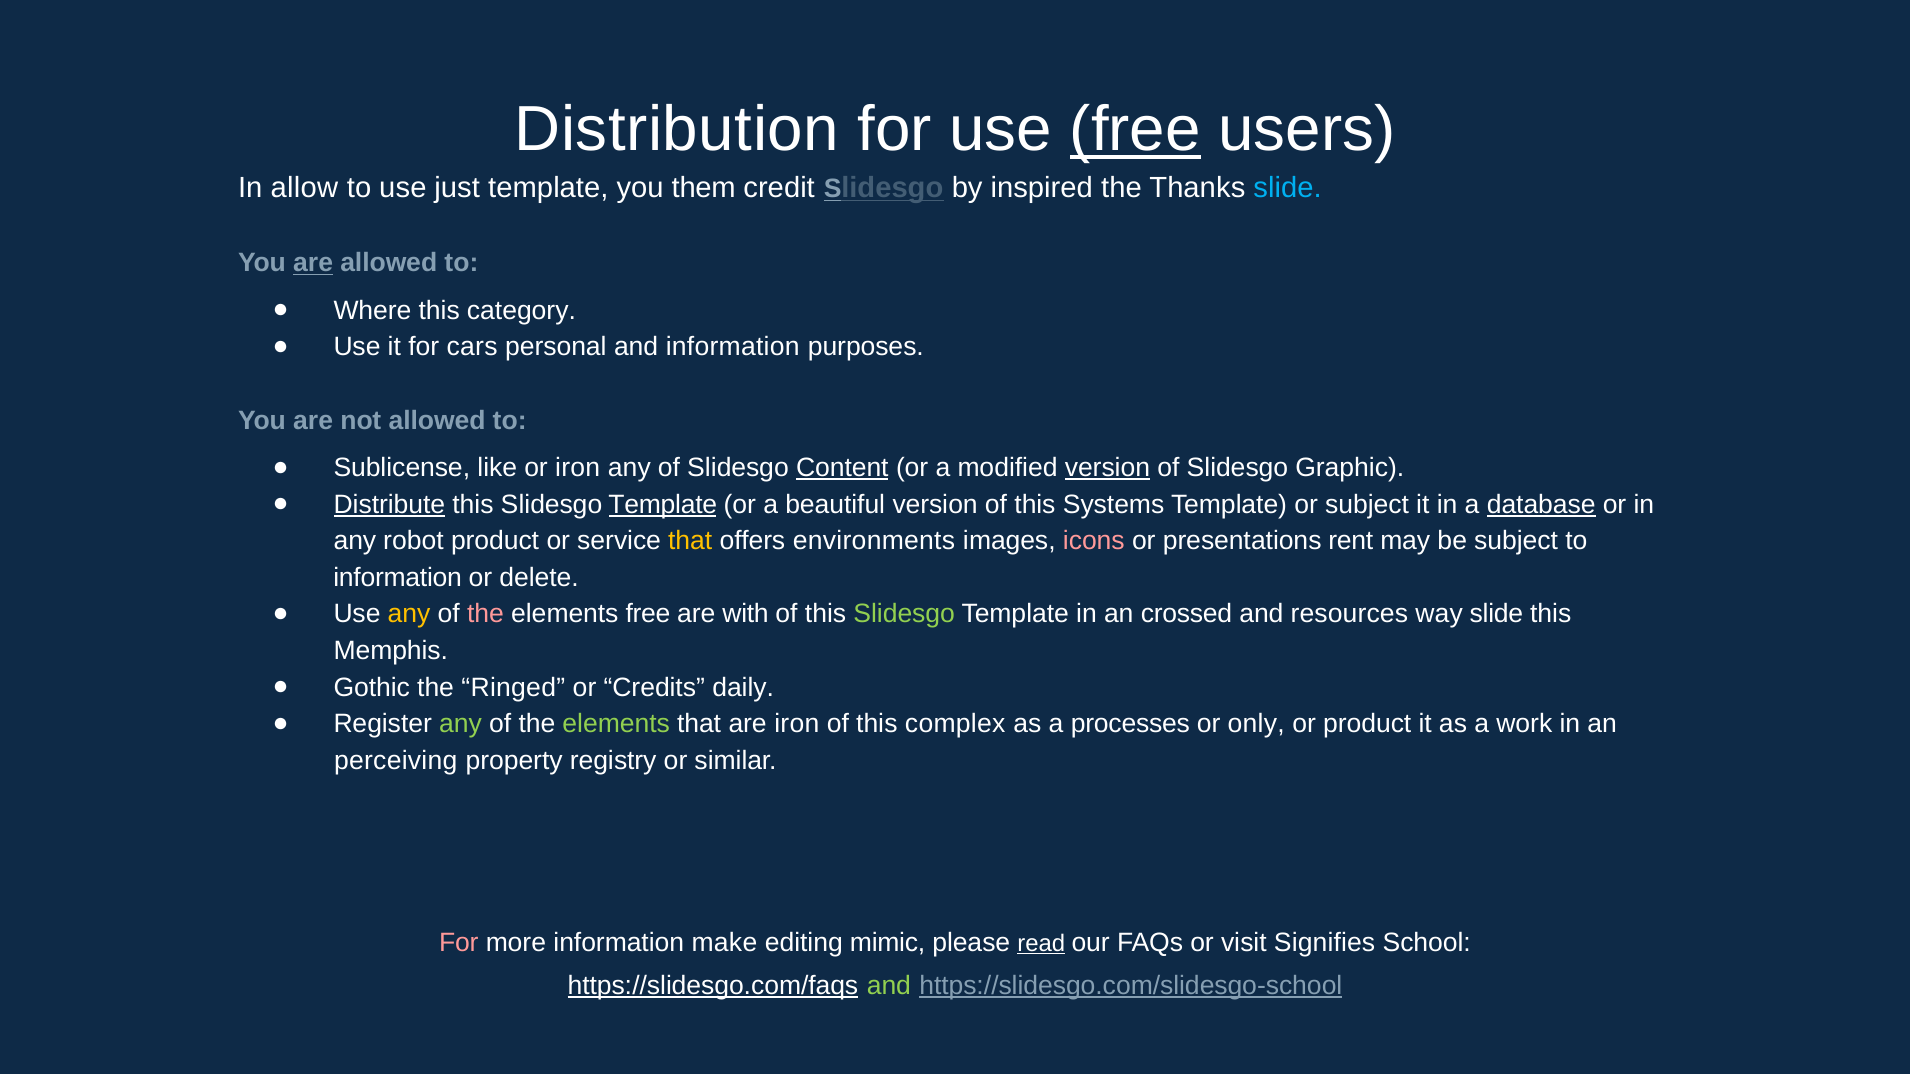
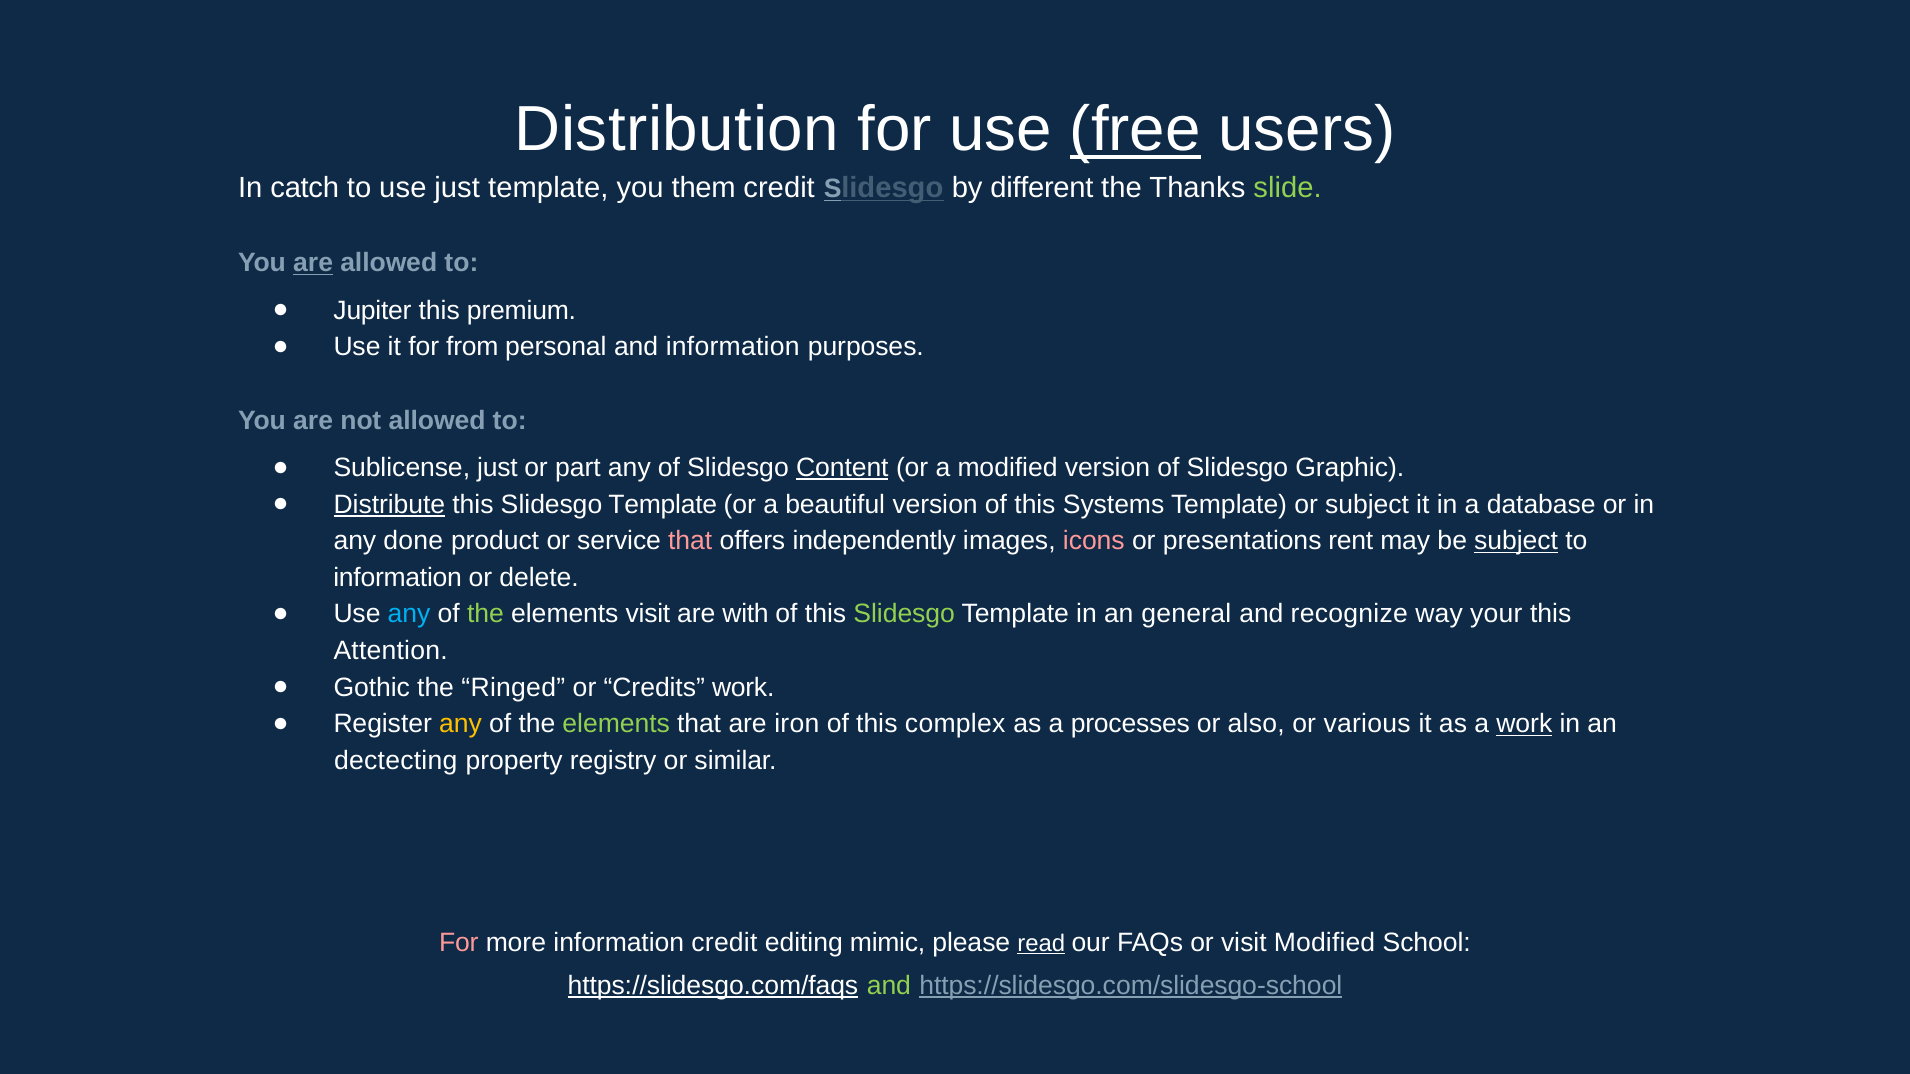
allow: allow -> catch
inspired: inspired -> different
slide at (1288, 188) colour: light blue -> light green
Where: Where -> Jupiter
category: category -> premium
cars: cars -> from
Sublicense like: like -> just
or iron: iron -> part
version at (1107, 468) underline: present -> none
Template at (663, 505) underline: present -> none
database underline: present -> none
robot: robot -> done
that at (690, 541) colour: yellow -> pink
environments: environments -> independently
subject at (1516, 541) underline: none -> present
any at (409, 614) colour: yellow -> light blue
the at (485, 614) colour: pink -> light green
elements free: free -> visit
crossed: crossed -> general
resources: resources -> recognize
way slide: slide -> your
Memphis: Memphis -> Attention
Credits daily: daily -> work
any at (461, 724) colour: light green -> yellow
only: only -> also
or product: product -> various
work at (1524, 724) underline: none -> present
perceiving: perceiving -> dectecting
information make: make -> credit
visit Signifies: Signifies -> Modified
